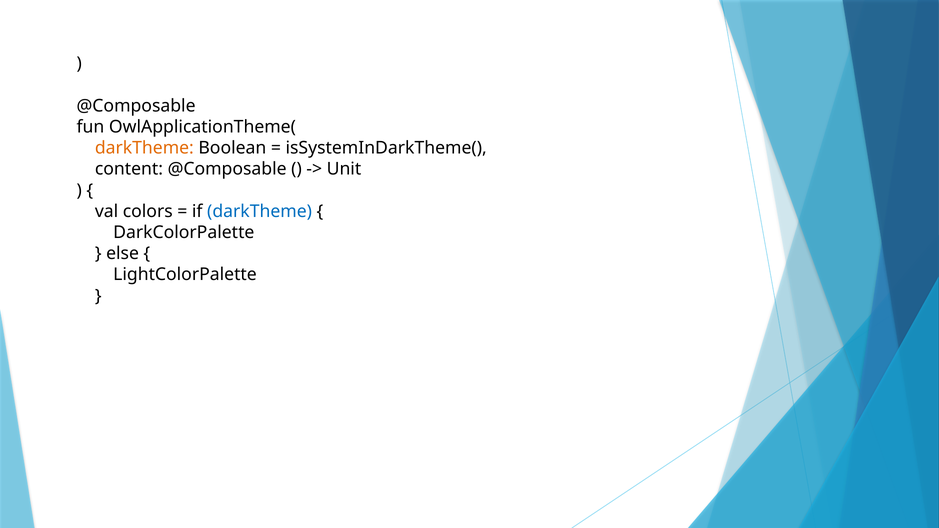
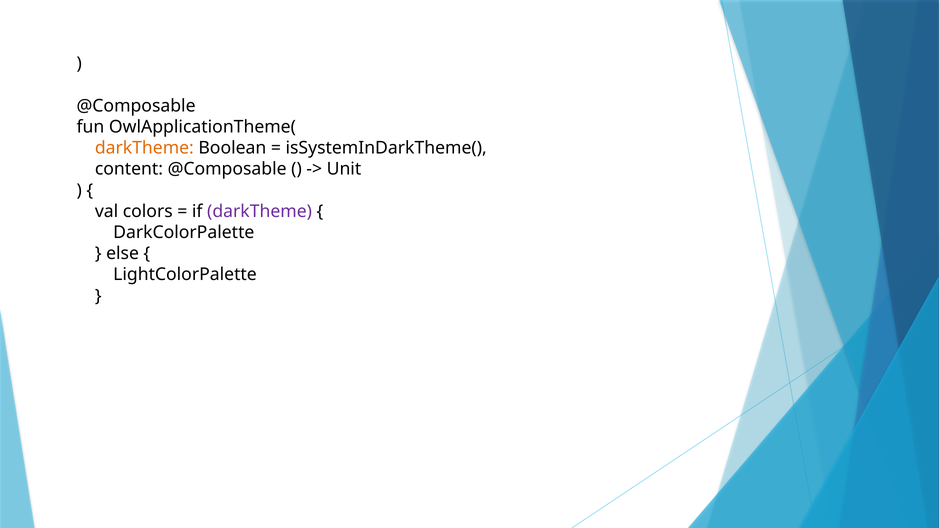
darkTheme at (260, 211) colour: blue -> purple
